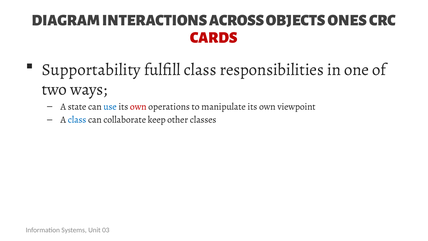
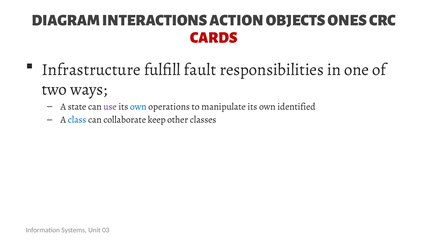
ACROSS: ACROSS -> ACTION
Supportability: Supportability -> Infrastructure
fulfill class: class -> fault
use colour: blue -> purple
own at (138, 106) colour: red -> blue
viewpoint: viewpoint -> identified
